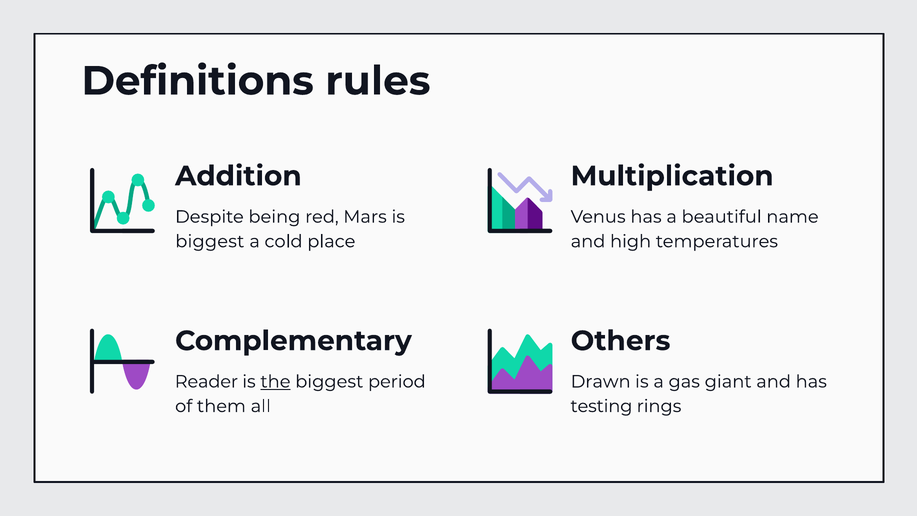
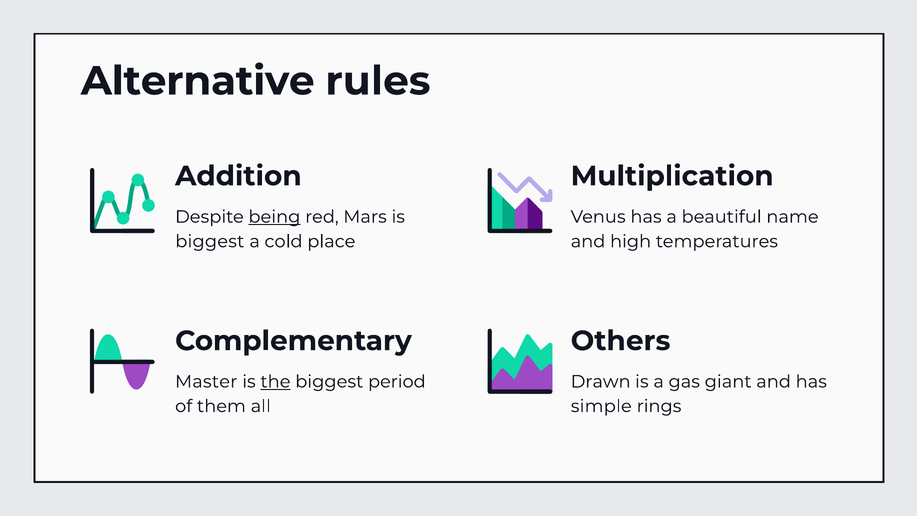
Definitions: Definitions -> Alternative
being underline: none -> present
Reader: Reader -> Master
testing: testing -> simple
